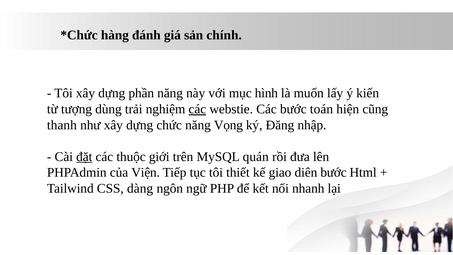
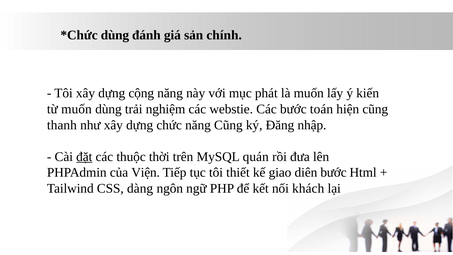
hàng at (115, 35): hàng -> dùng
phần: phần -> cộng
hình: hình -> phát
từ tượng: tượng -> muốn
các at (197, 109) underline: present -> none
năng Vọng: Vọng -> Cũng
giới: giới -> thời
nhanh: nhanh -> khách
